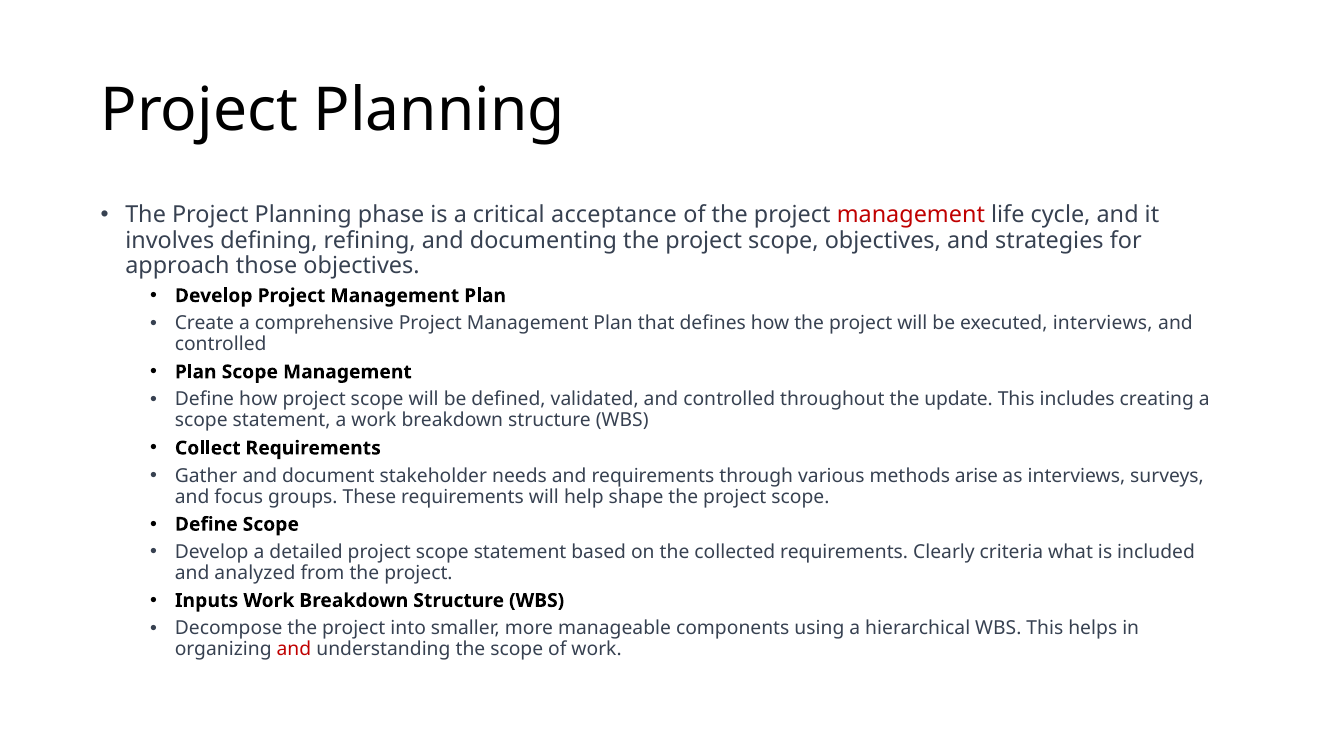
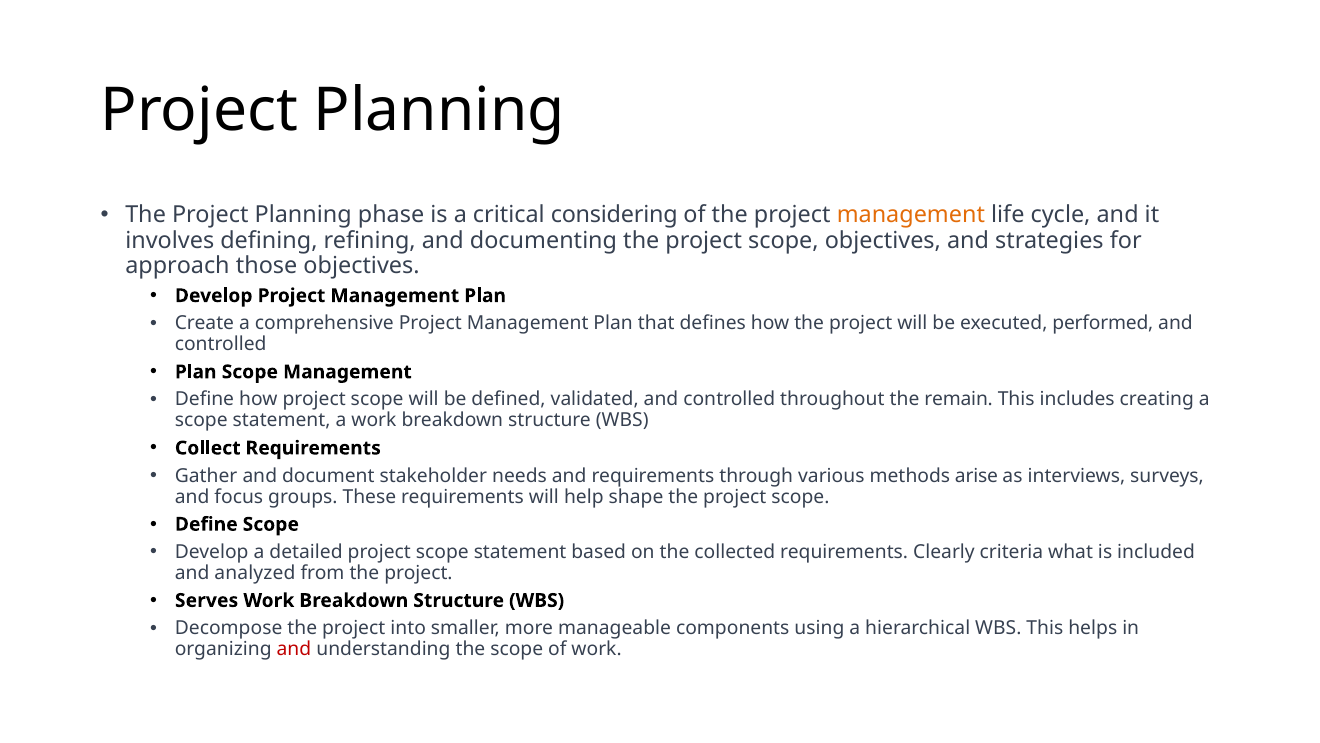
acceptance: acceptance -> considering
management at (911, 215) colour: red -> orange
executed interviews: interviews -> performed
update: update -> remain
Inputs: Inputs -> Serves
